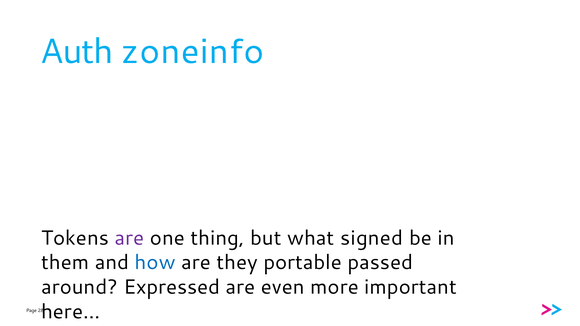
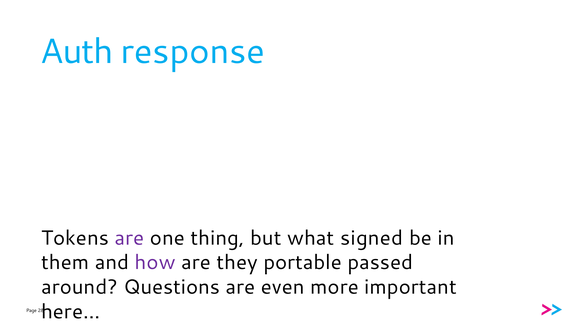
zoneinfo: zoneinfo -> response
how colour: blue -> purple
Expressed: Expressed -> Questions
